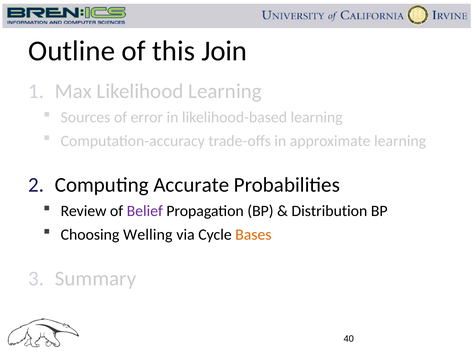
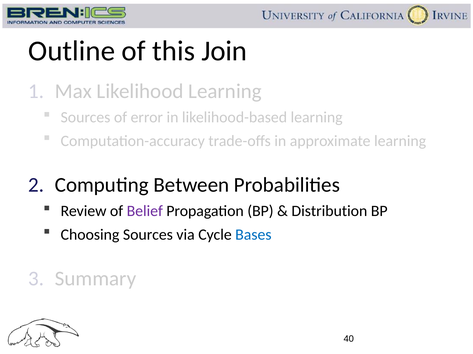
Accurate: Accurate -> Between
Choosing Welling: Welling -> Sources
Bases colour: orange -> blue
